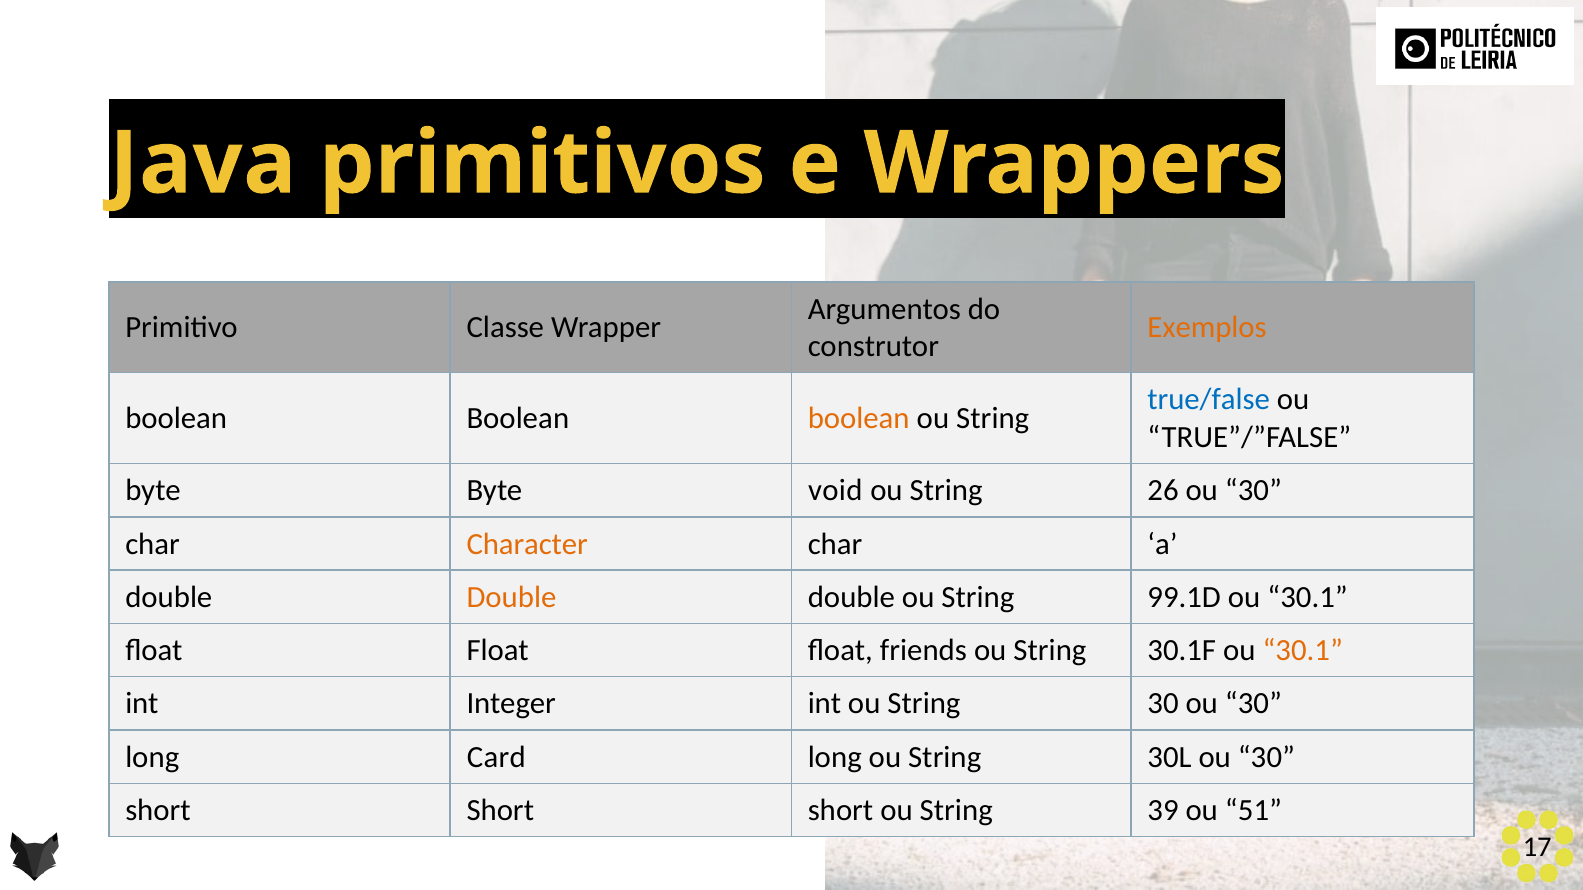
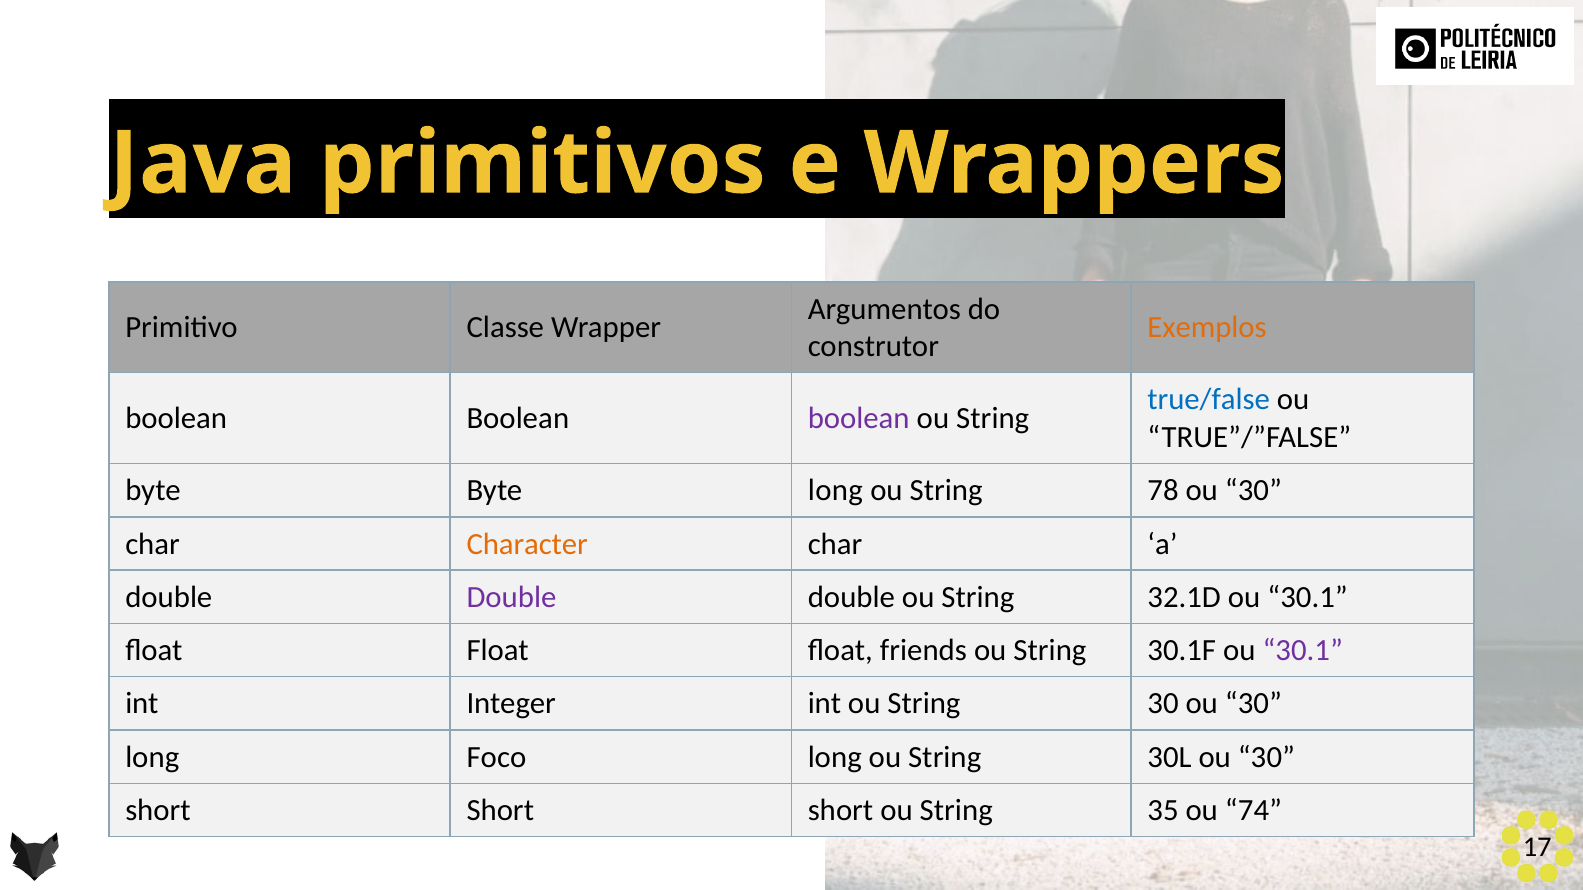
boolean at (859, 419) colour: orange -> purple
Byte void: void -> long
26: 26 -> 78
Double at (511, 597) colour: orange -> purple
99.1D: 99.1D -> 32.1D
30.1 at (1303, 651) colour: orange -> purple
Card: Card -> Foco
39: 39 -> 35
51: 51 -> 74
